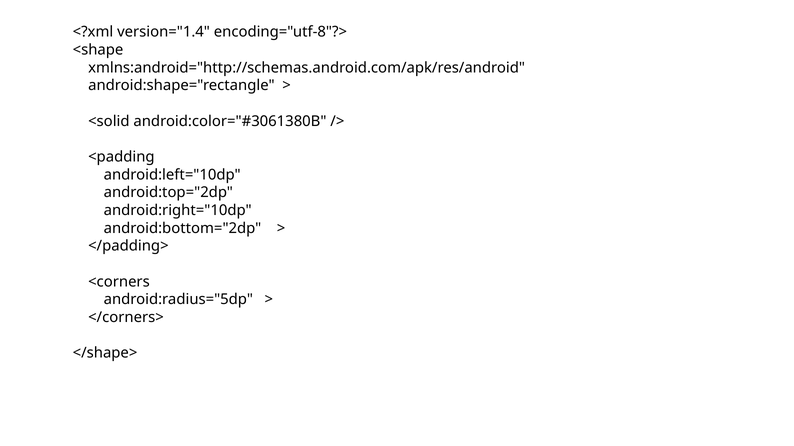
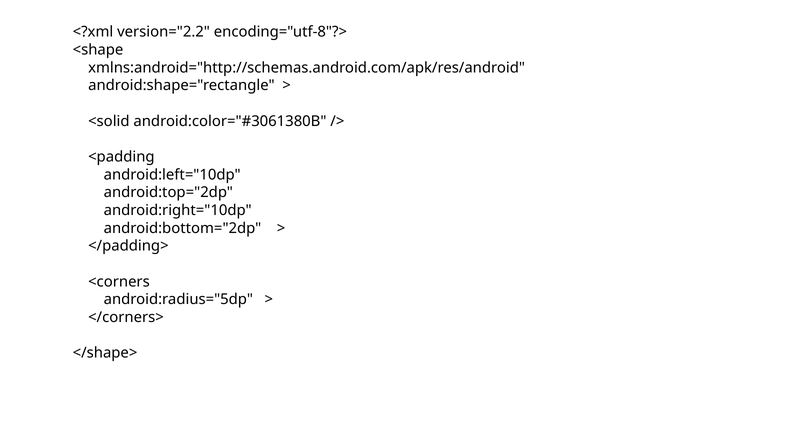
version="1.4: version="1.4 -> version="2.2
